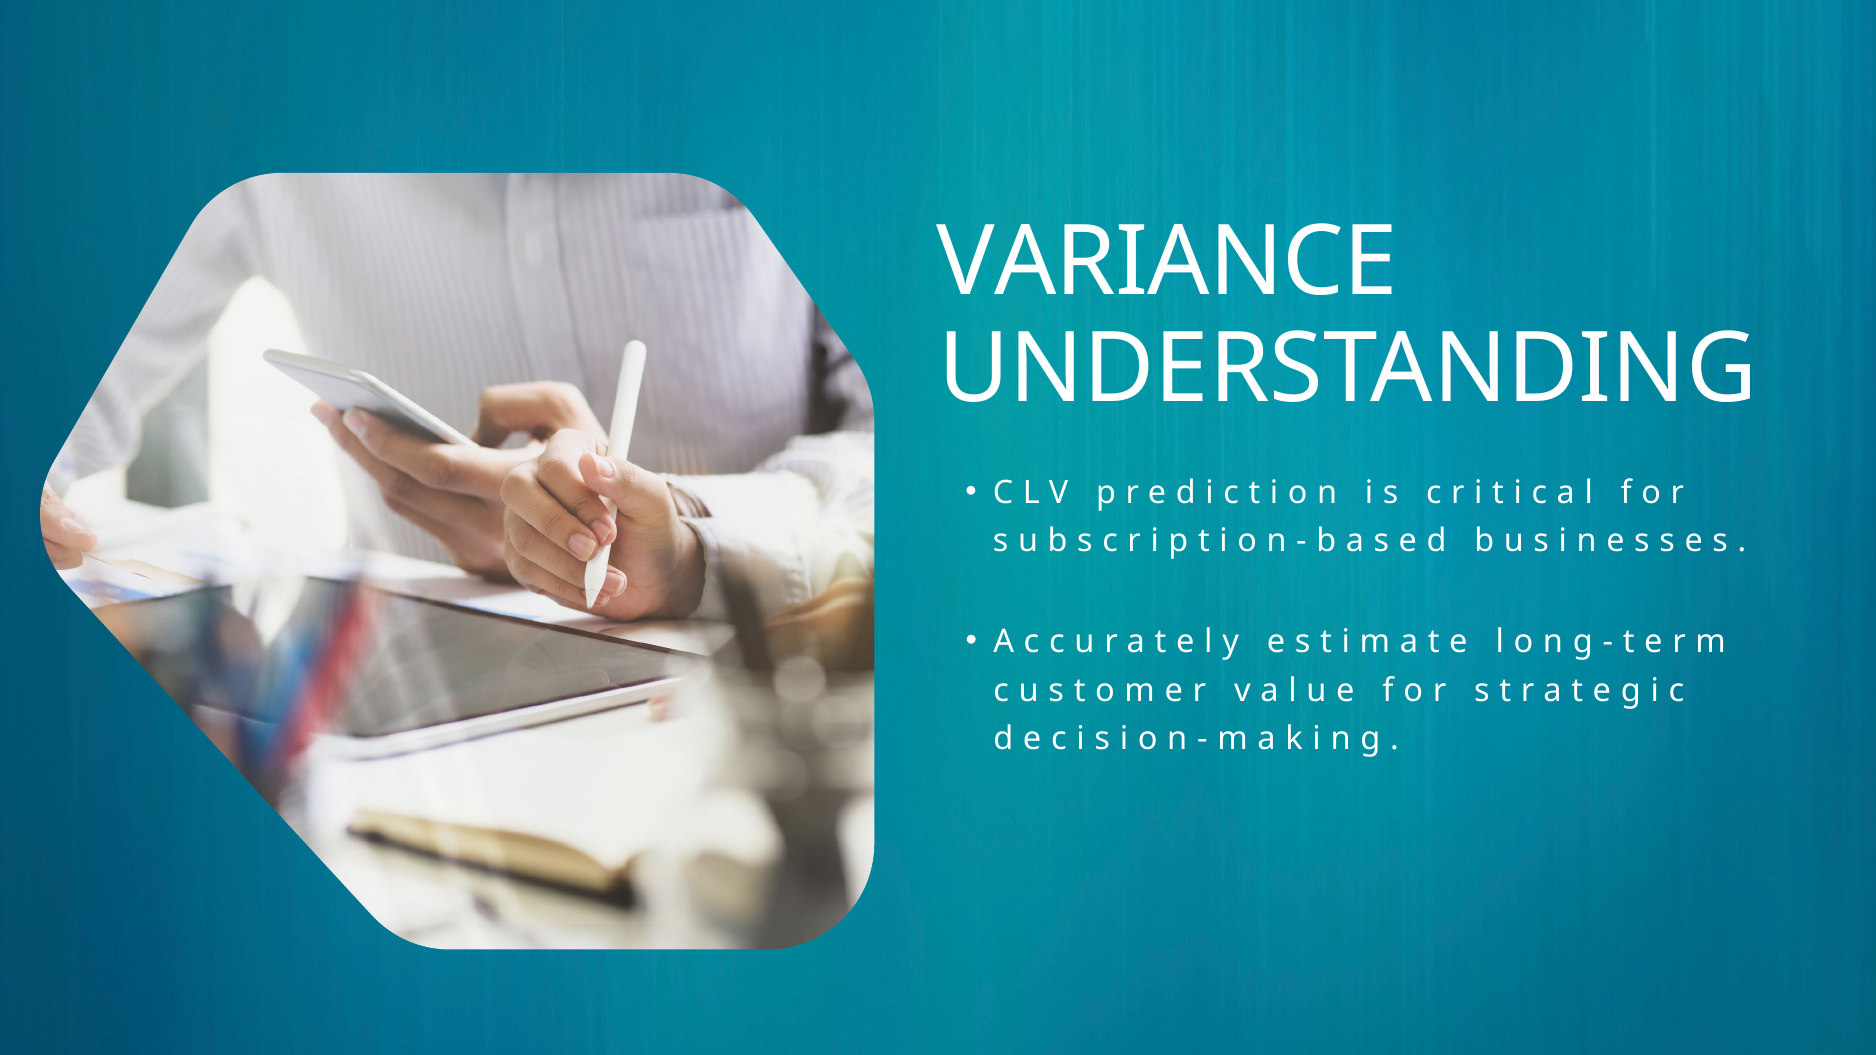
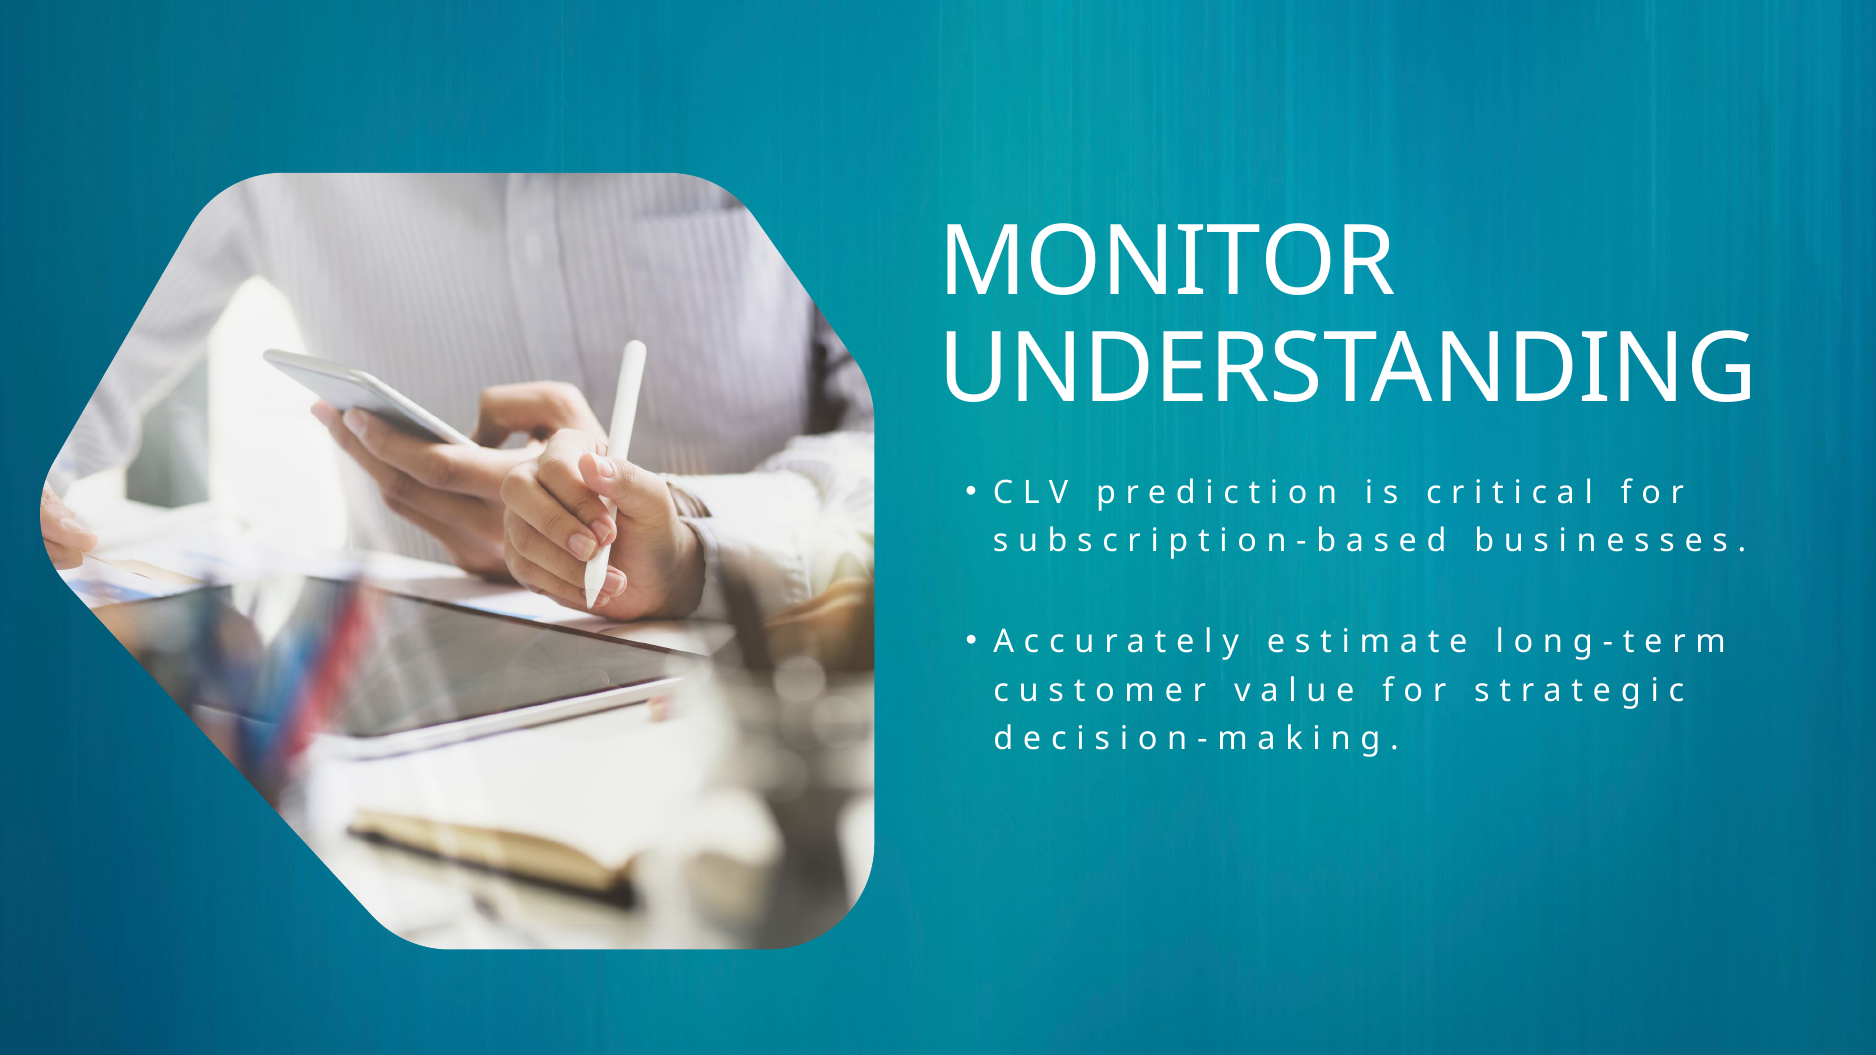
VARIANCE: VARIANCE -> MONITOR
